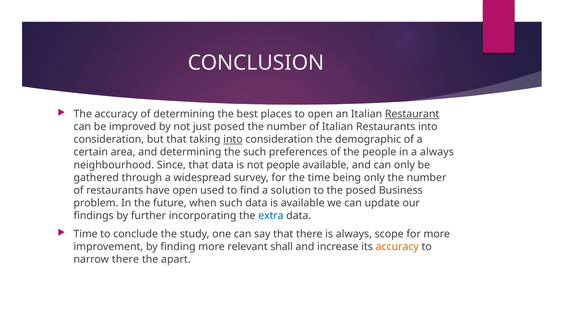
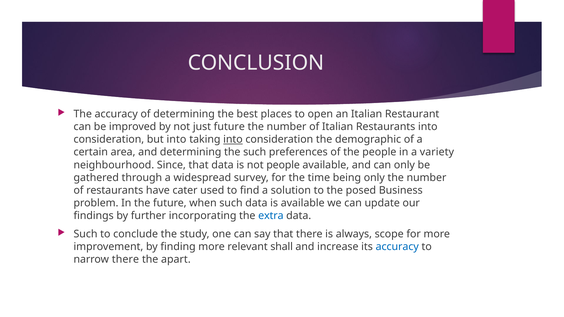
Restaurant underline: present -> none
just posed: posed -> future
but that: that -> into
a always: always -> variety
have open: open -> cater
Time at (86, 234): Time -> Such
accuracy at (397, 247) colour: orange -> blue
